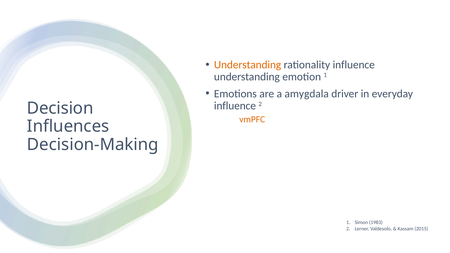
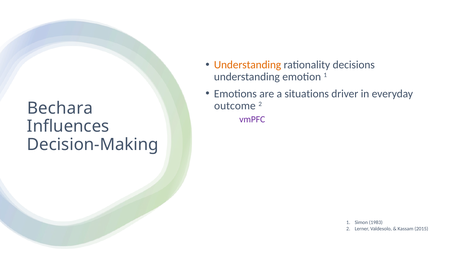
rationality influence: influence -> decisions
amygdala: amygdala -> situations
influence at (235, 106): influence -> outcome
Decision at (60, 108): Decision -> Bechara
vmPFC colour: orange -> purple
